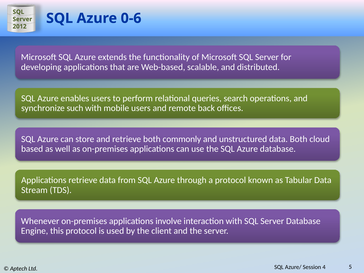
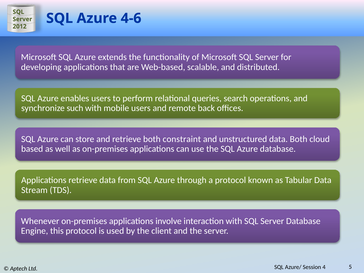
0-6: 0-6 -> 4-6
commonly: commonly -> constraint
